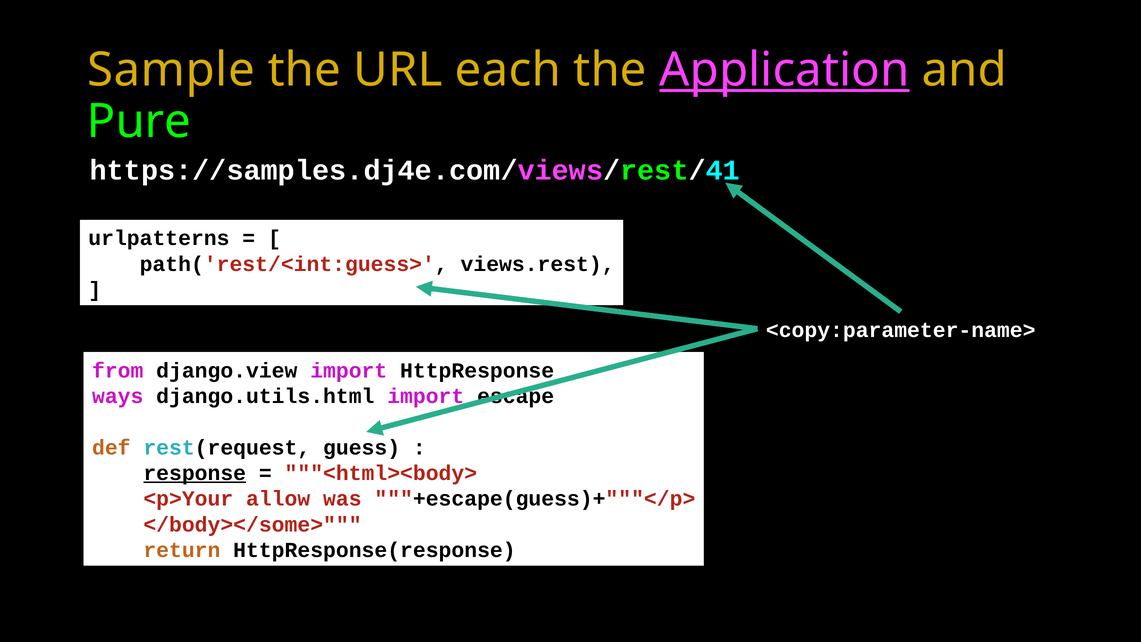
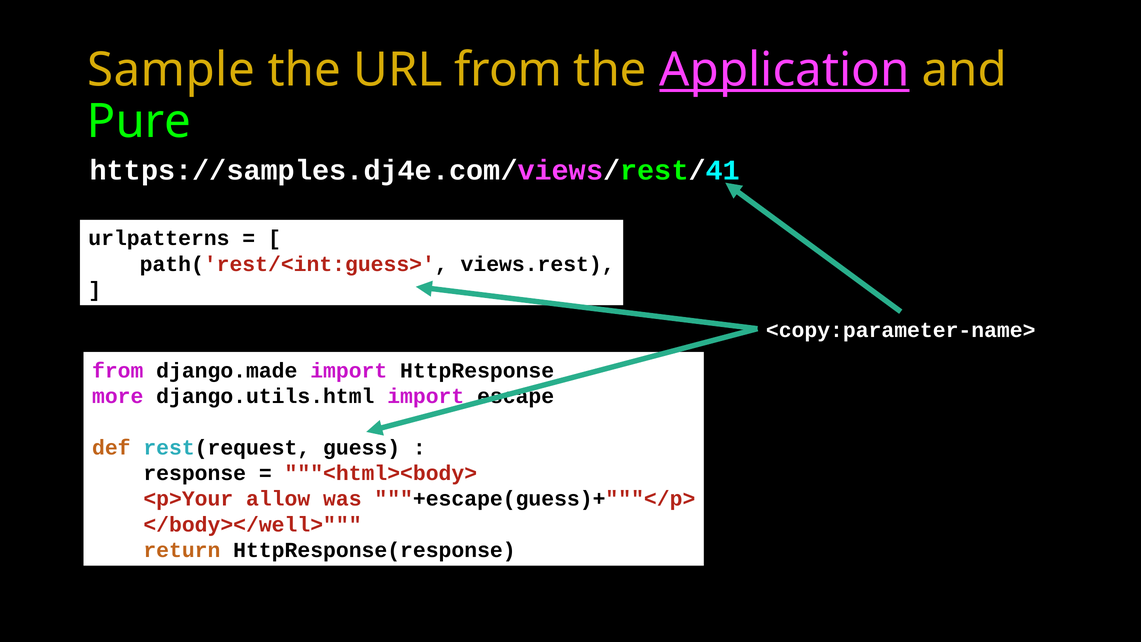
URL each: each -> from
django.view: django.view -> django.made
ways: ways -> more
response underline: present -> none
</body></some>: </body></some> -> </body></well>
